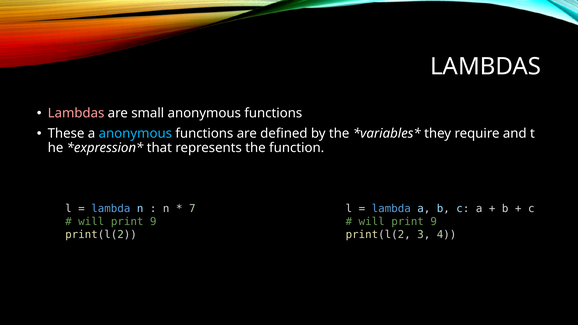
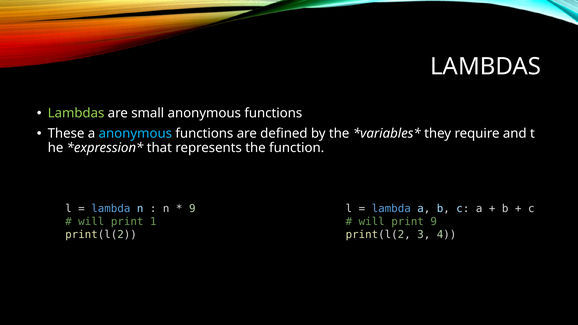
Lambdas at (76, 113) colour: pink -> light green
7 at (192, 209): 7 -> 9
9 at (153, 222): 9 -> 1
